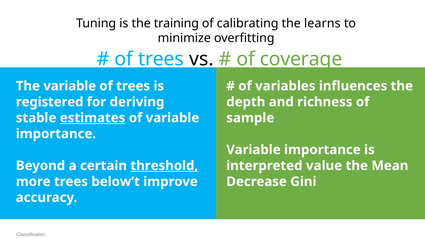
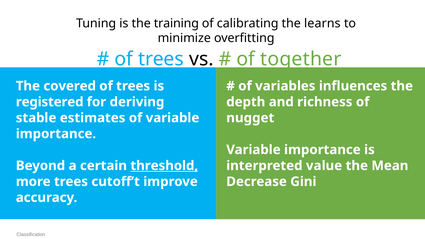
coverage: coverage -> together
The variable: variable -> covered
estimates underline: present -> none
sample: sample -> nugget
below’t: below’t -> cutoff’t
